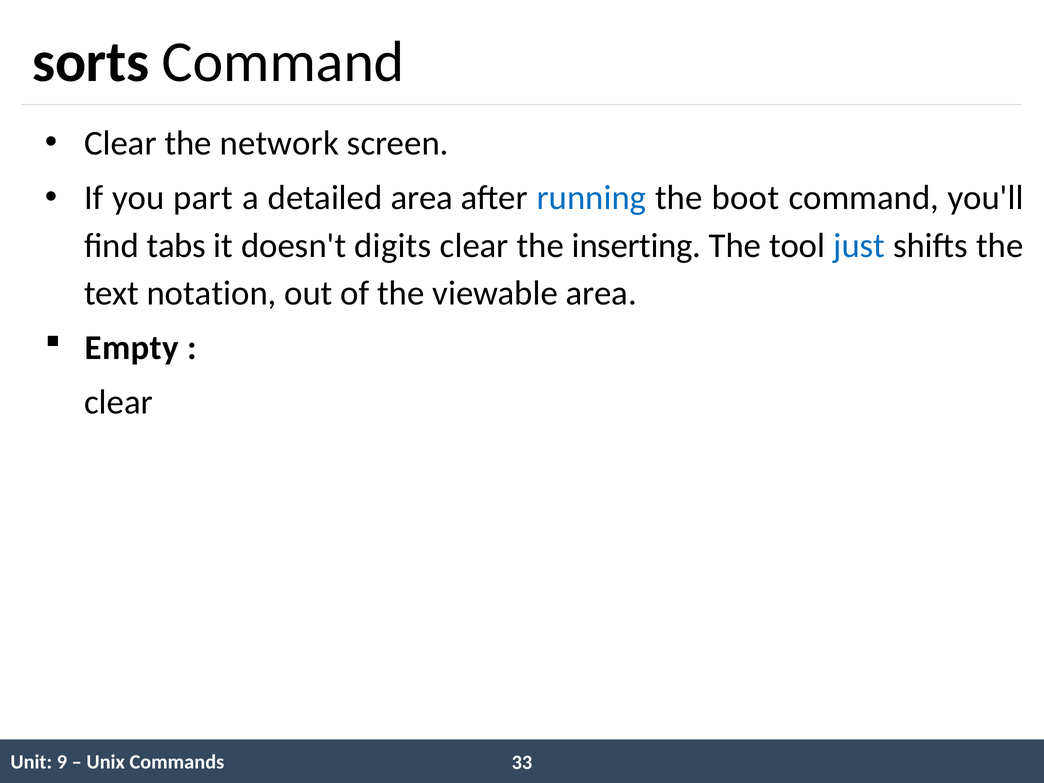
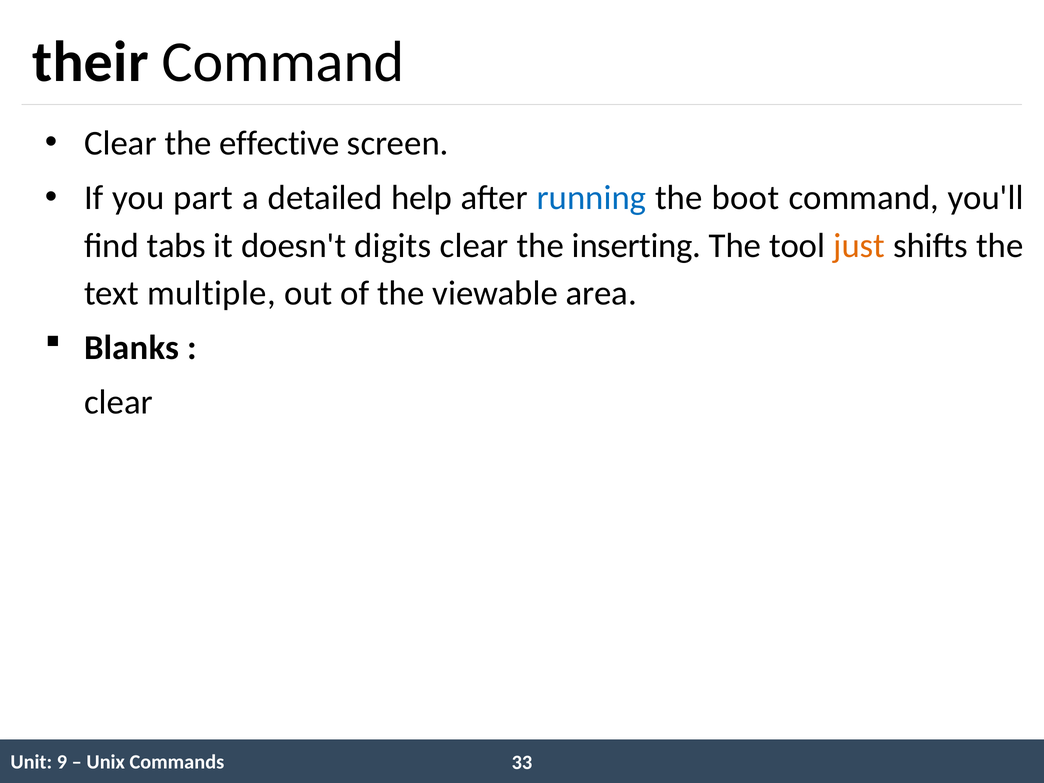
sorts: sorts -> their
network: network -> effective
detailed area: area -> help
just colour: blue -> orange
notation: notation -> multiple
Empty: Empty -> Blanks
